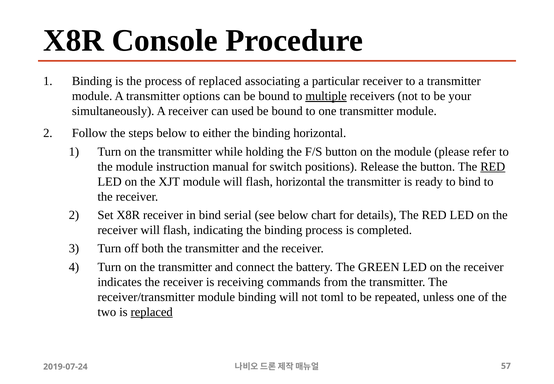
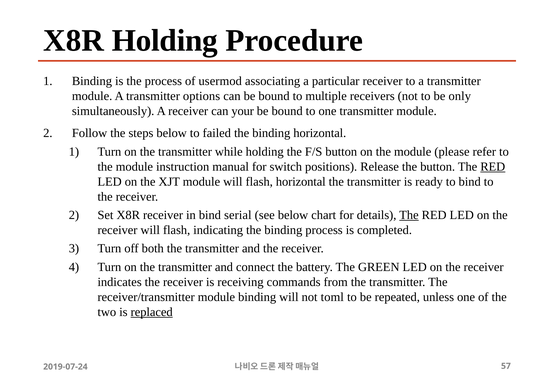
X8R Console: Console -> Holding
of replaced: replaced -> usermod
multiple underline: present -> none
your: your -> only
used: used -> your
either: either -> failed
The at (409, 215) underline: none -> present
